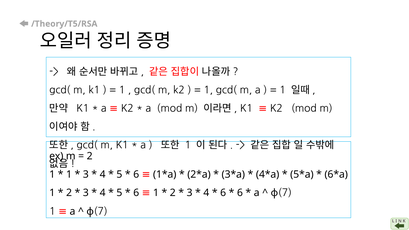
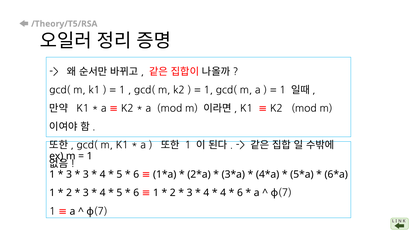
2 at (90, 156): 2 -> 1
1 at (69, 175): 1 -> 3
6 at (223, 193): 6 -> 4
